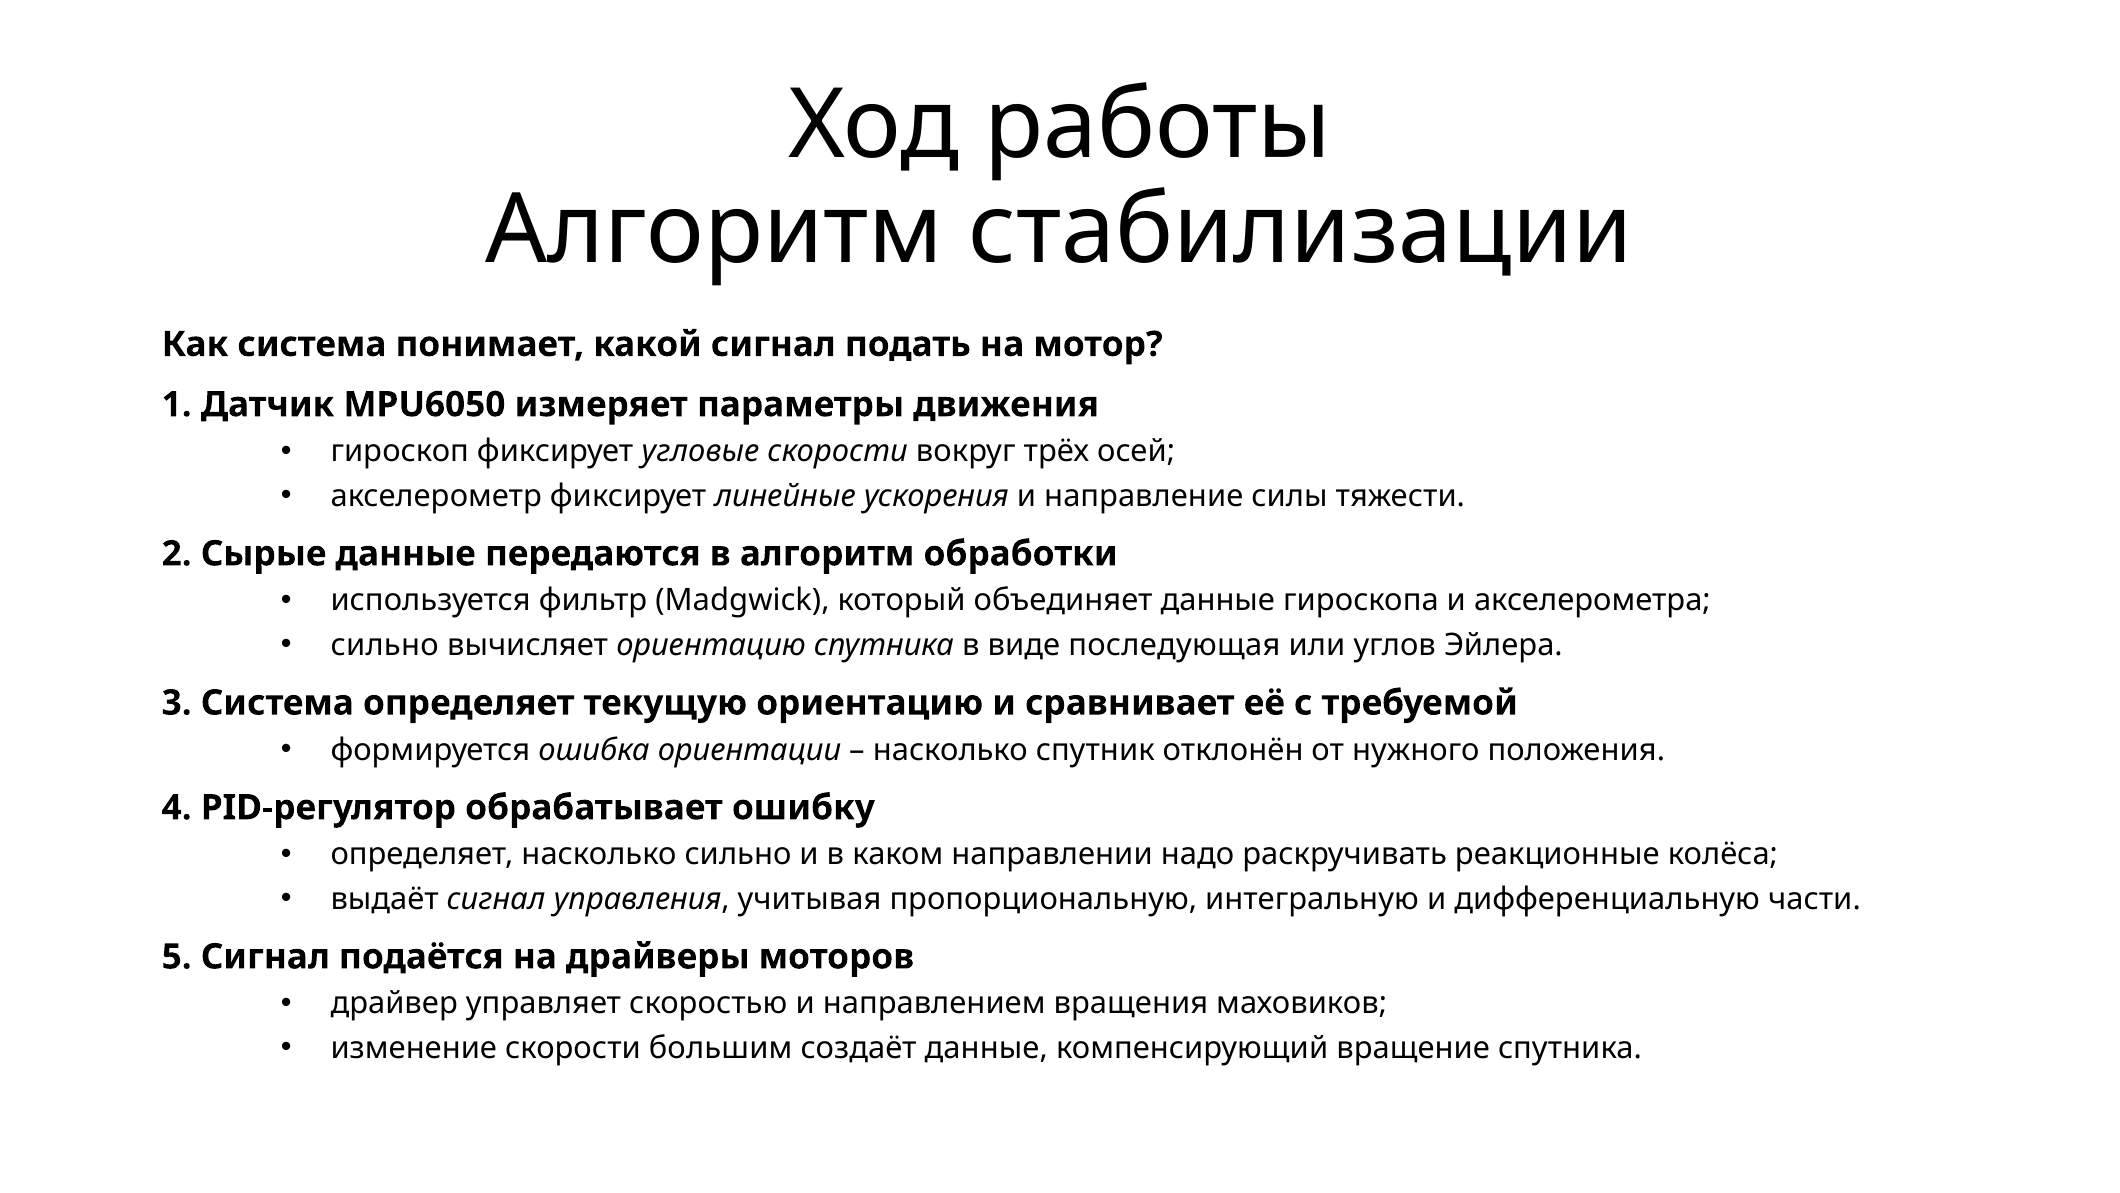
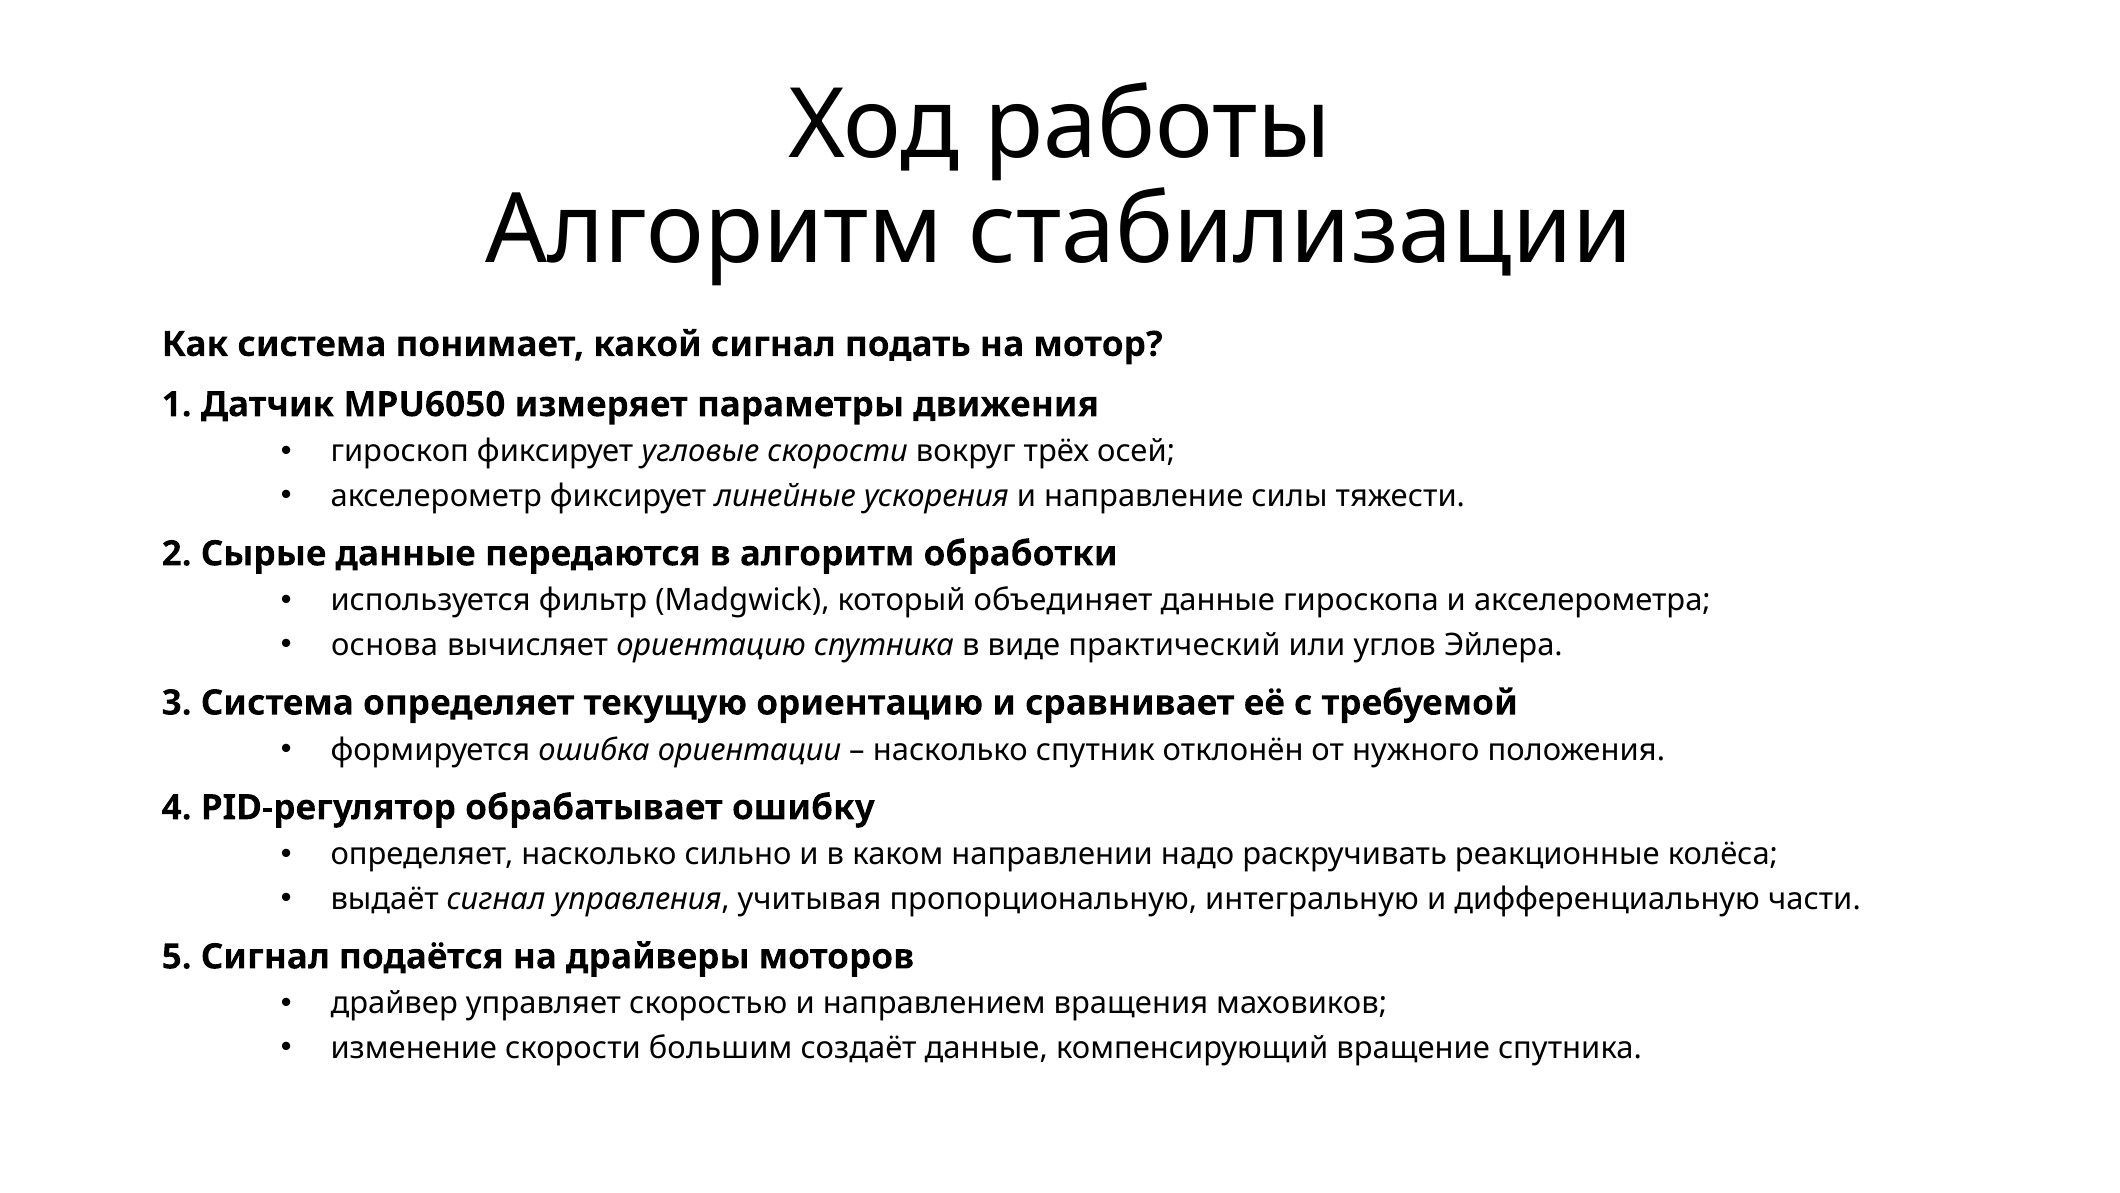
сильно at (385, 645): сильно -> основа
последующая: последующая -> практический
